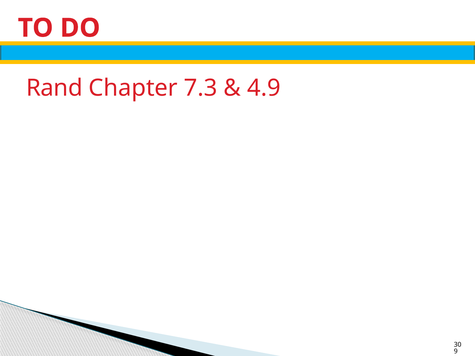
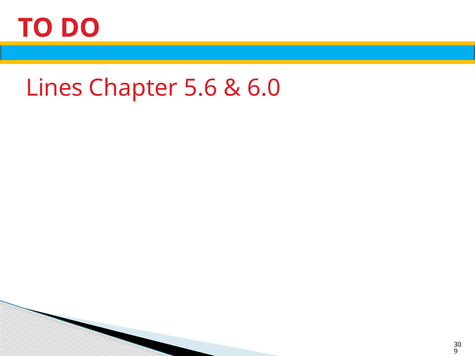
Rand: Rand -> Lines
7.3: 7.3 -> 5.6
4.9: 4.9 -> 6.0
